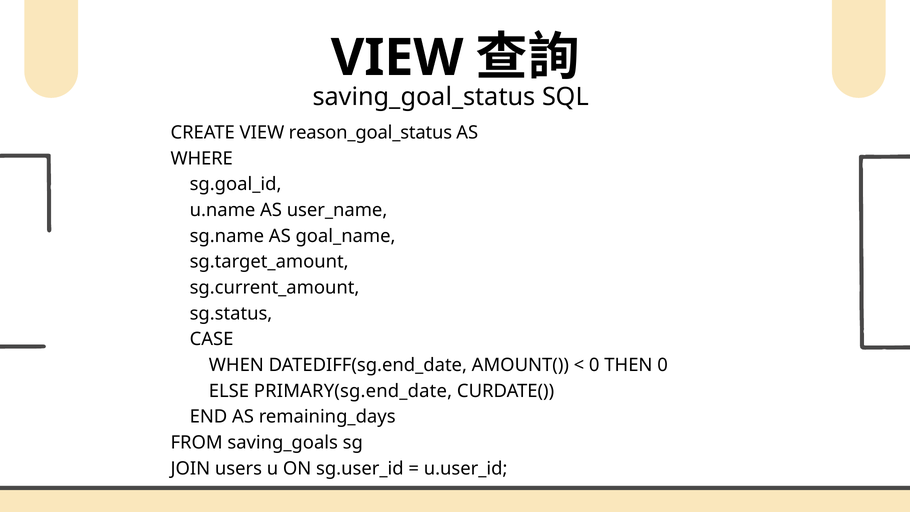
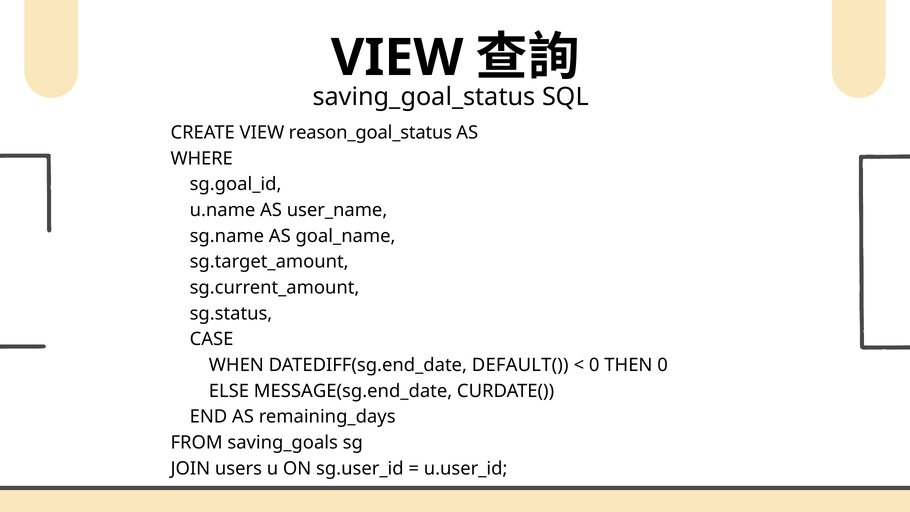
AMOUNT(: AMOUNT( -> DEFAULT(
PRIMARY(sg.end_date: PRIMARY(sg.end_date -> MESSAGE(sg.end_date
